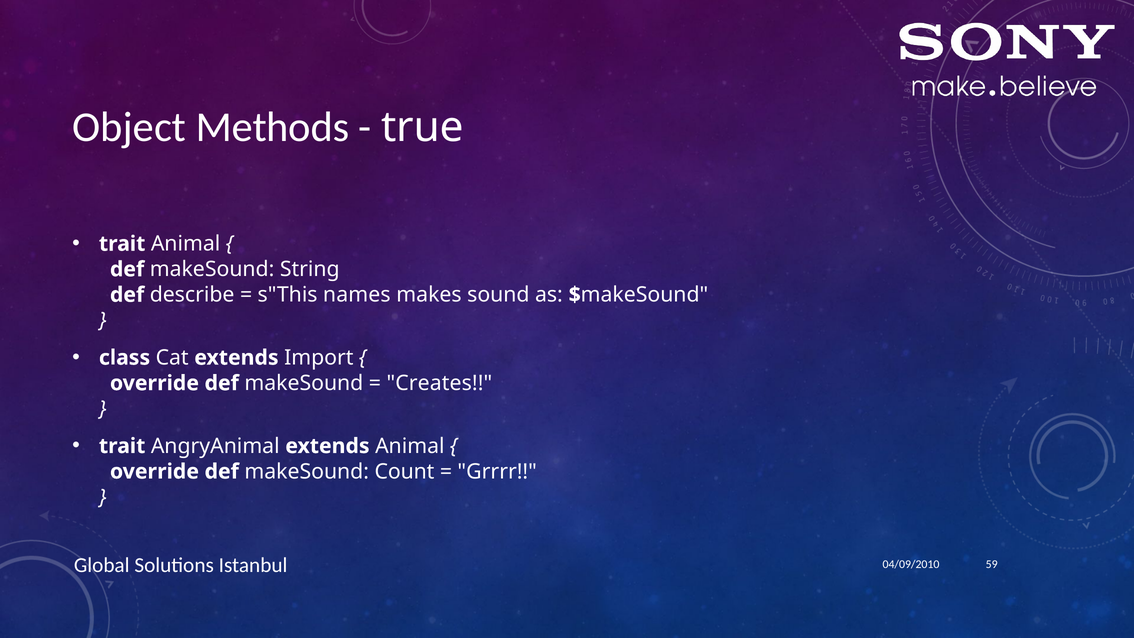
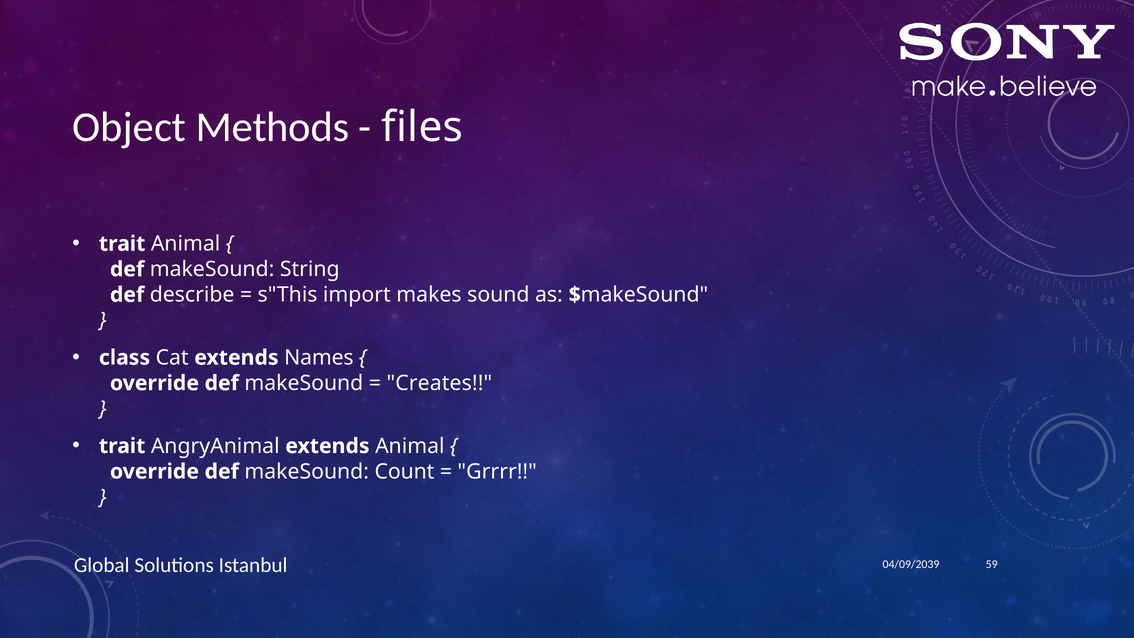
true: true -> files
names: names -> import
Import: Import -> Names
04/09/2010: 04/09/2010 -> 04/09/2039
